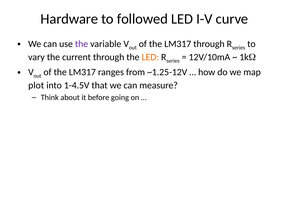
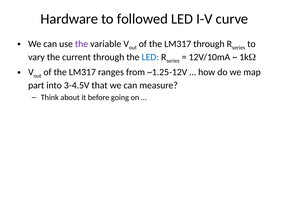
LED at (150, 57) colour: orange -> blue
plot: plot -> part
1-4.5V: 1-4.5V -> 3-4.5V
